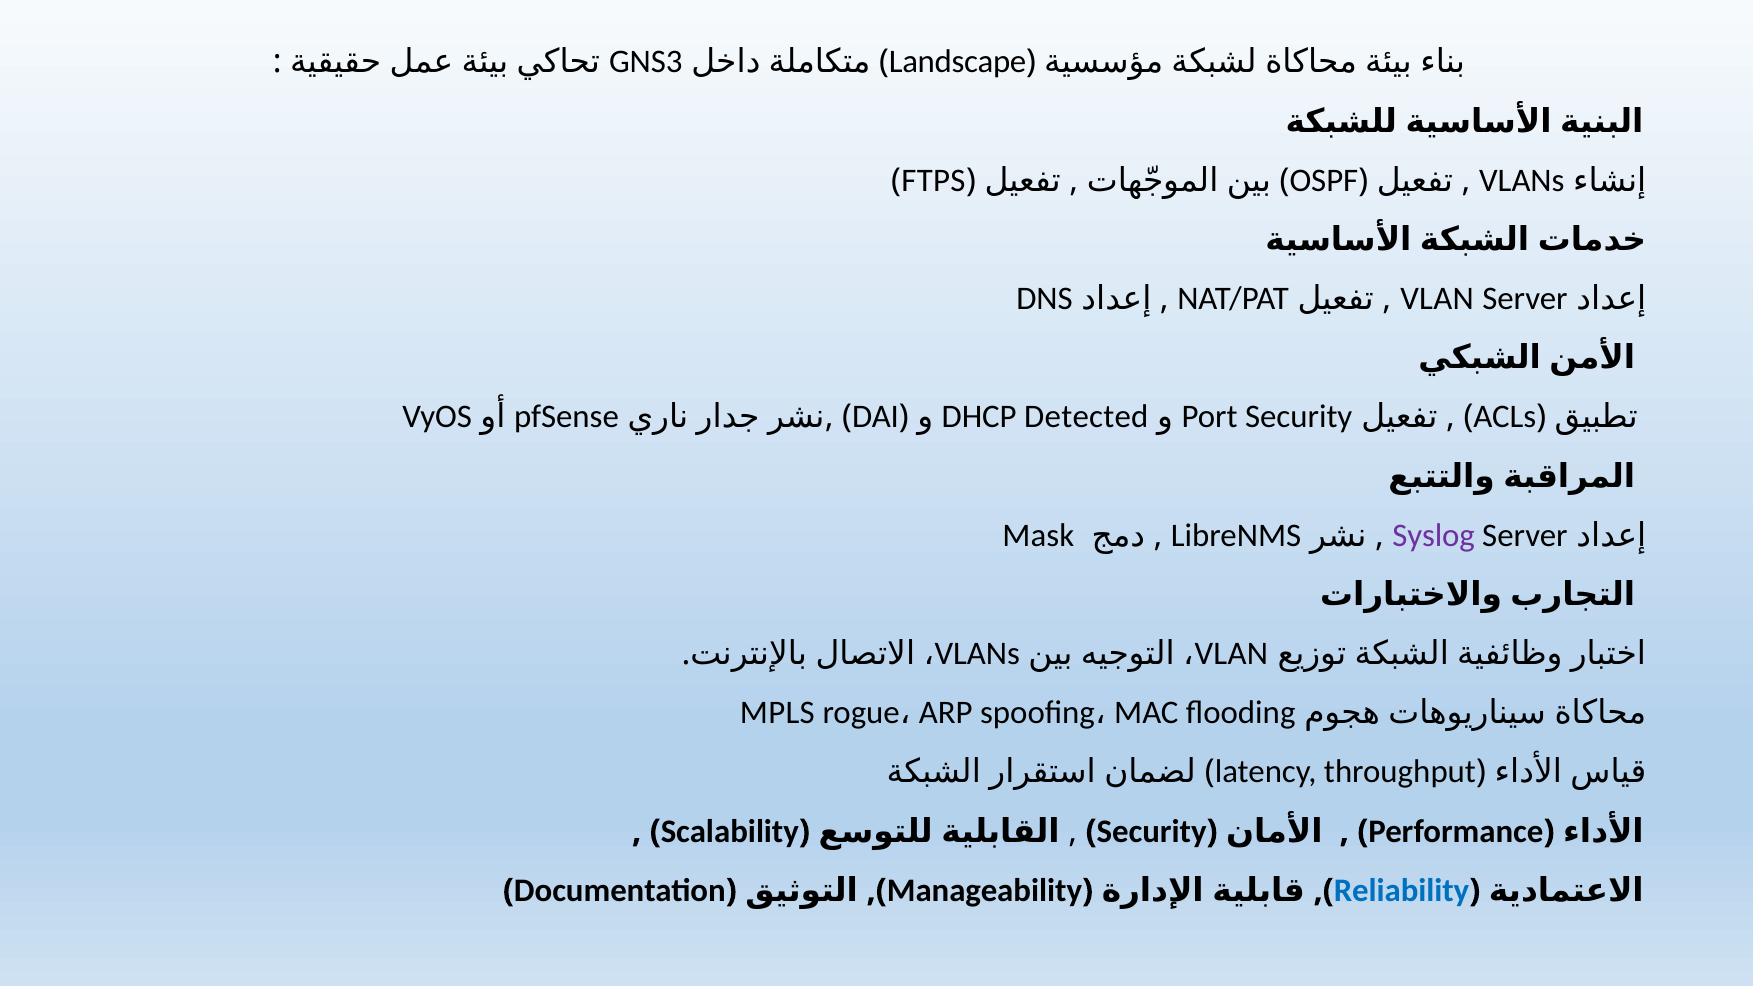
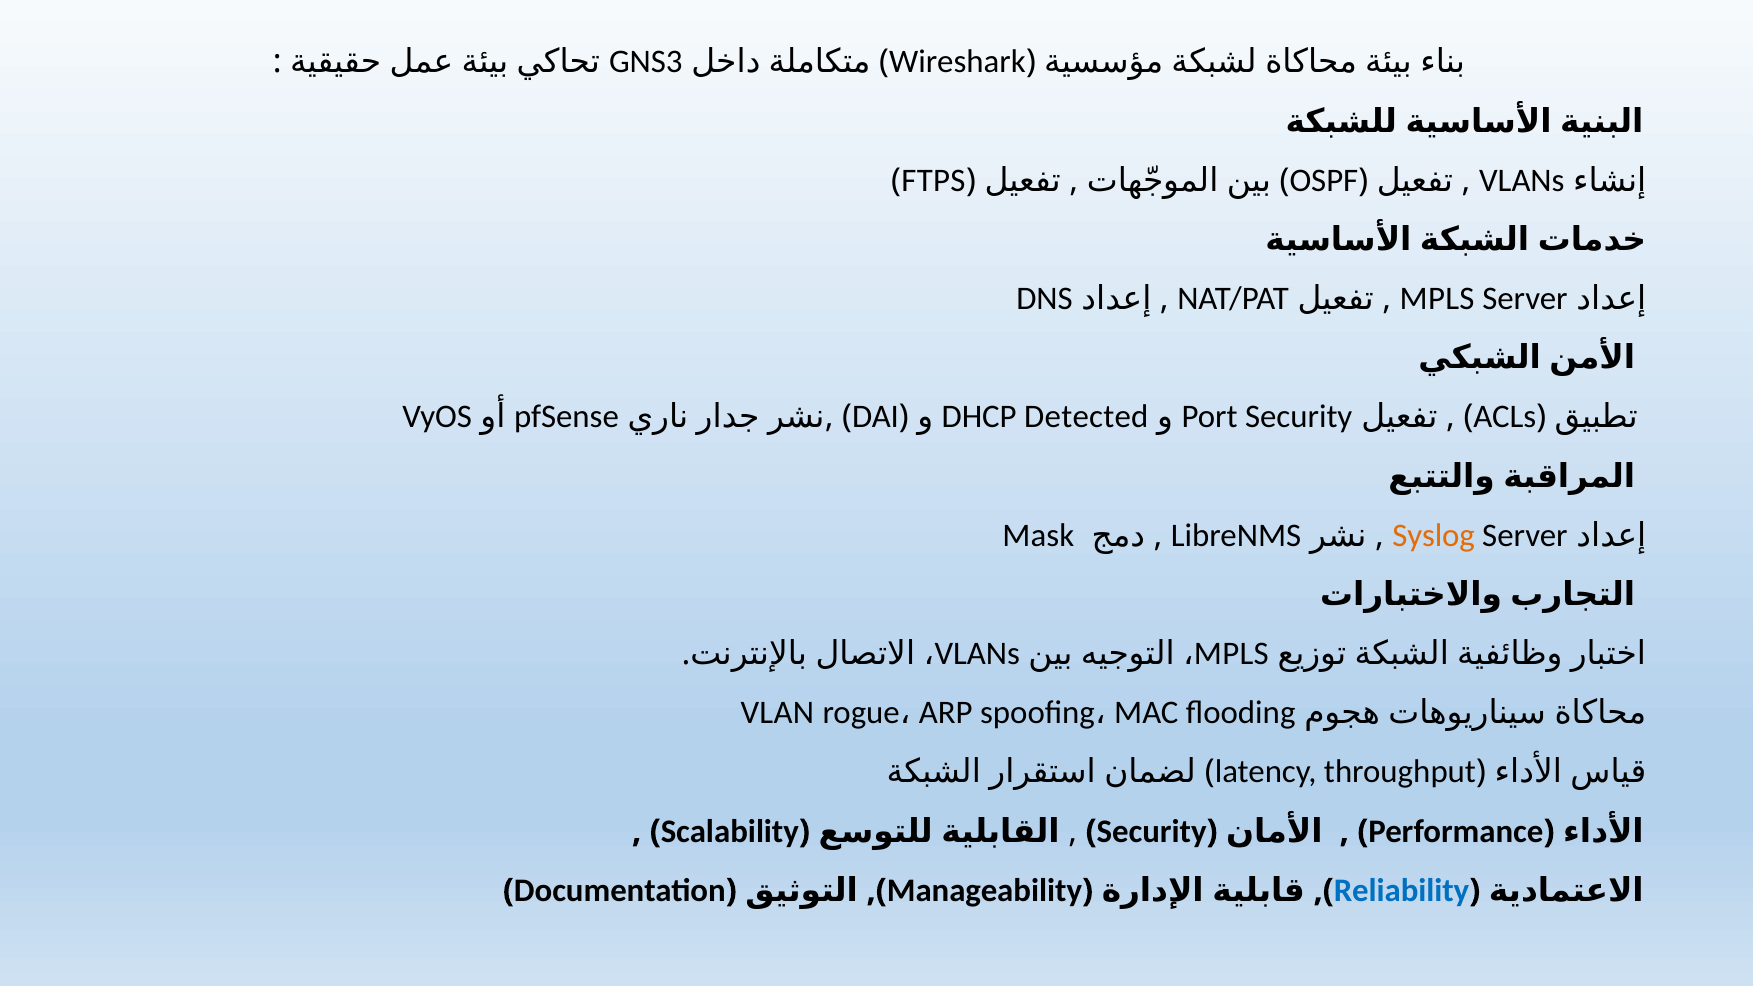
Landscape: Landscape -> Wireshark
VLAN at (1437, 299): VLAN -> MPLS
Syslog colour: purple -> orange
VLAN at (1231, 654): VLAN -> MPLS
MPLS: MPLS -> VLAN
